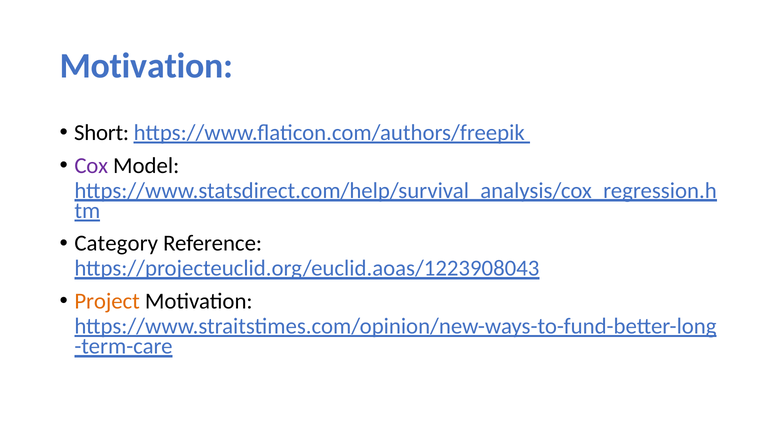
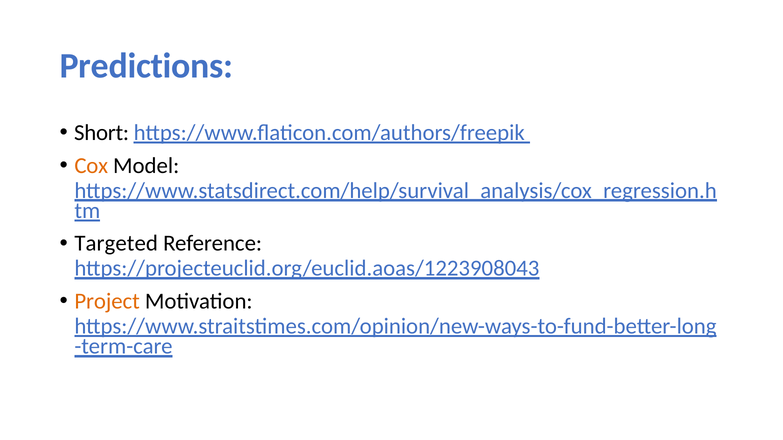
Motivation at (146, 66): Motivation -> Predictions
Cox colour: purple -> orange
Category: Category -> Targeted
